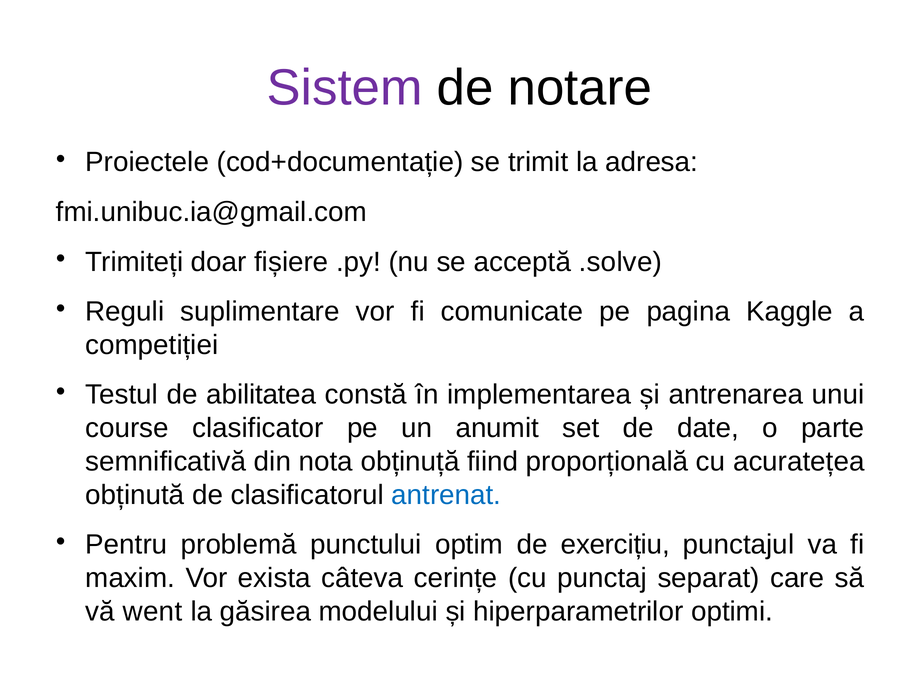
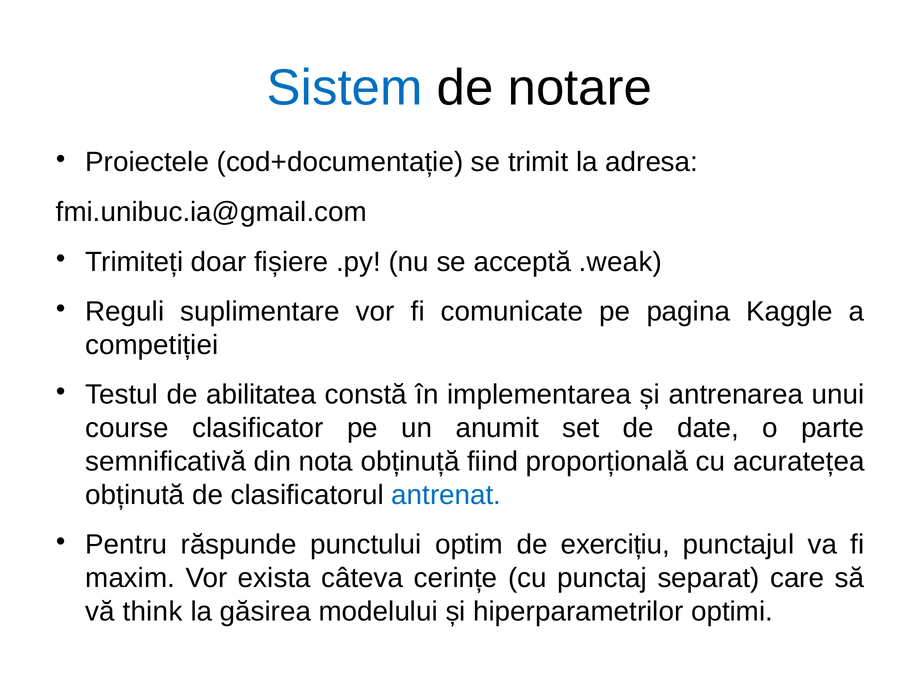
Sistem colour: purple -> blue
.solve: .solve -> .weak
problemă: problemă -> răspunde
went: went -> think
